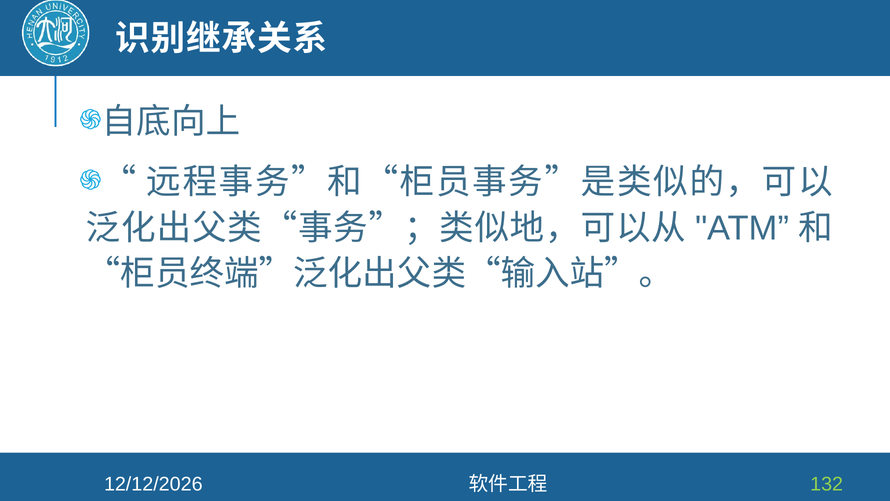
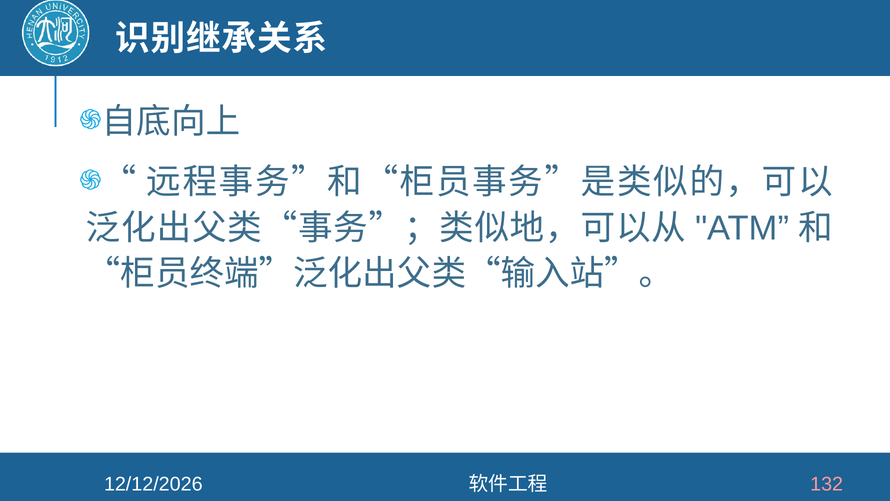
132 colour: light green -> pink
